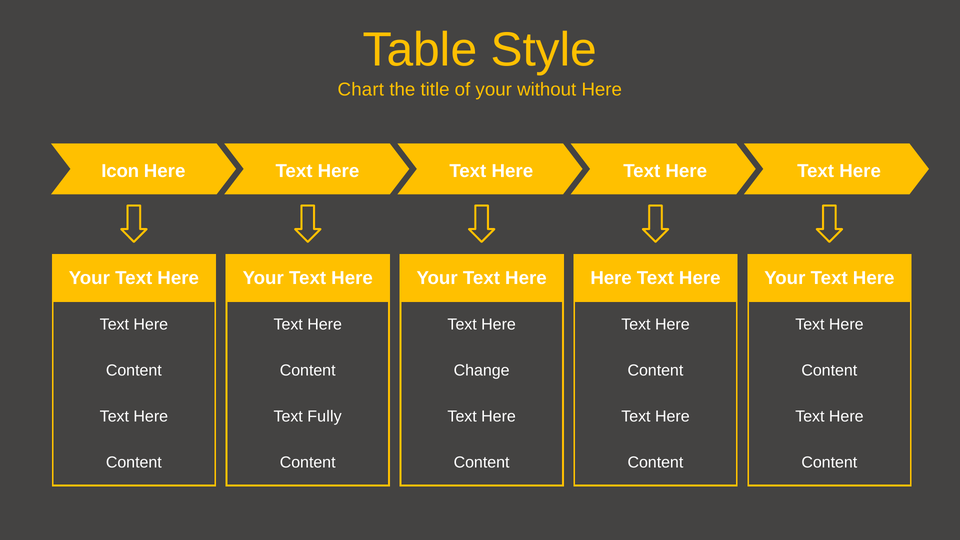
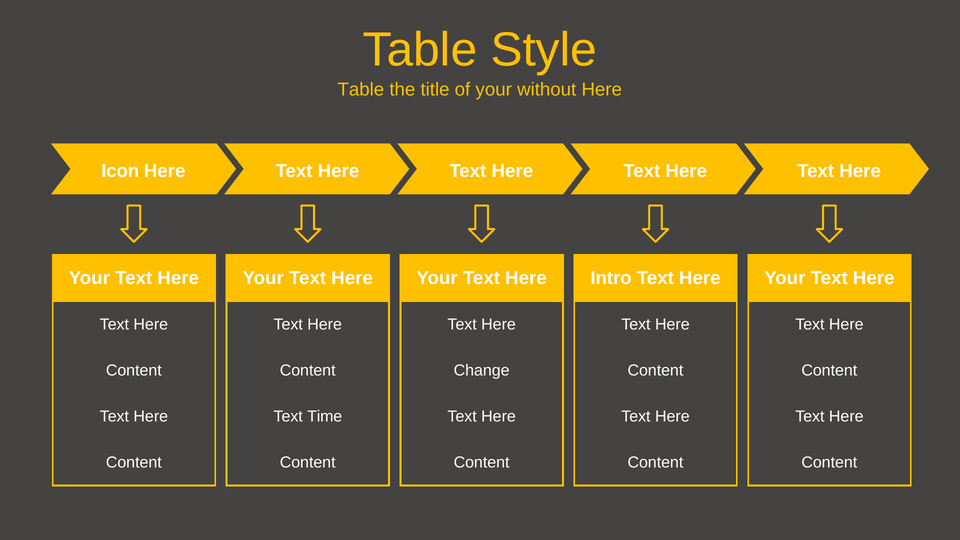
Chart at (361, 90): Chart -> Table
Here at (611, 278): Here -> Intro
Fully: Fully -> Time
